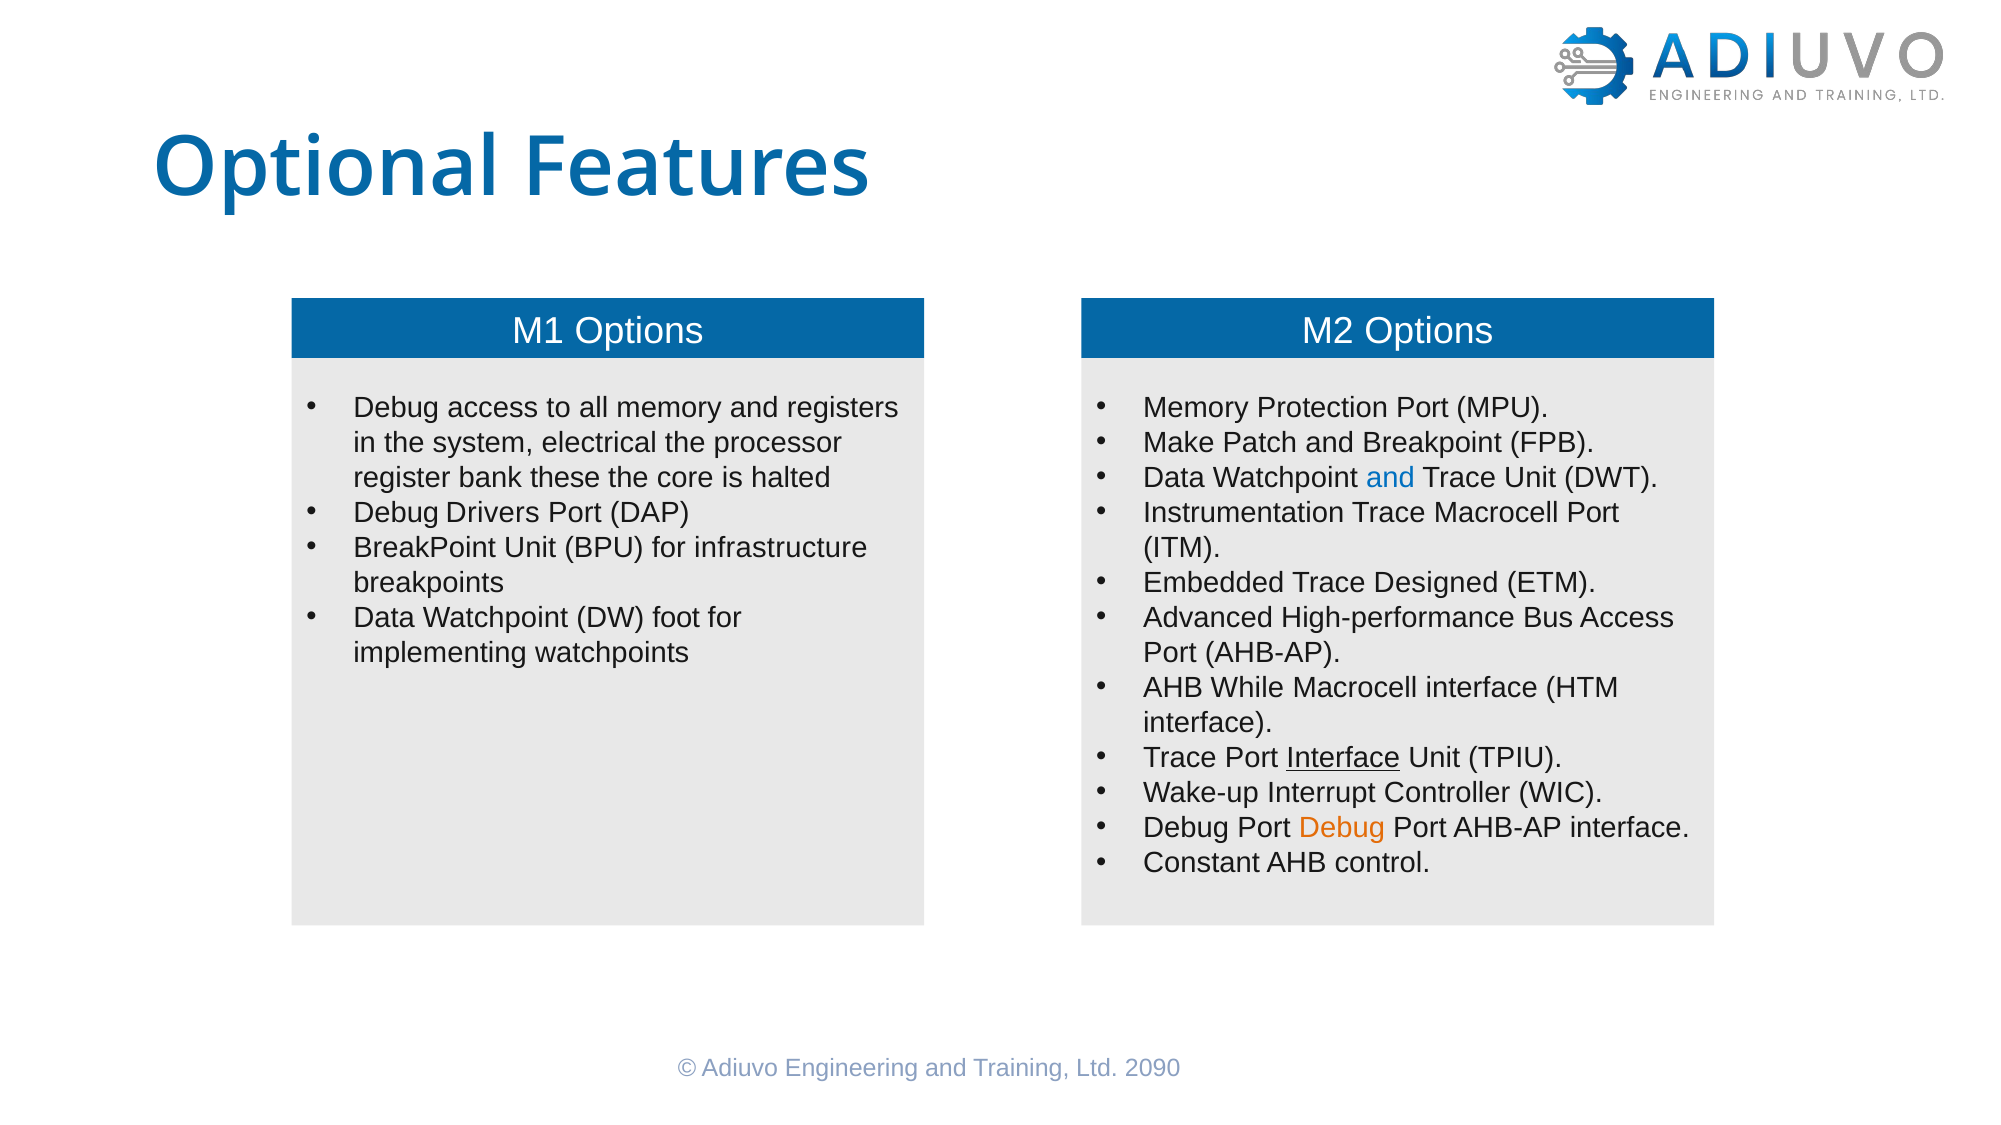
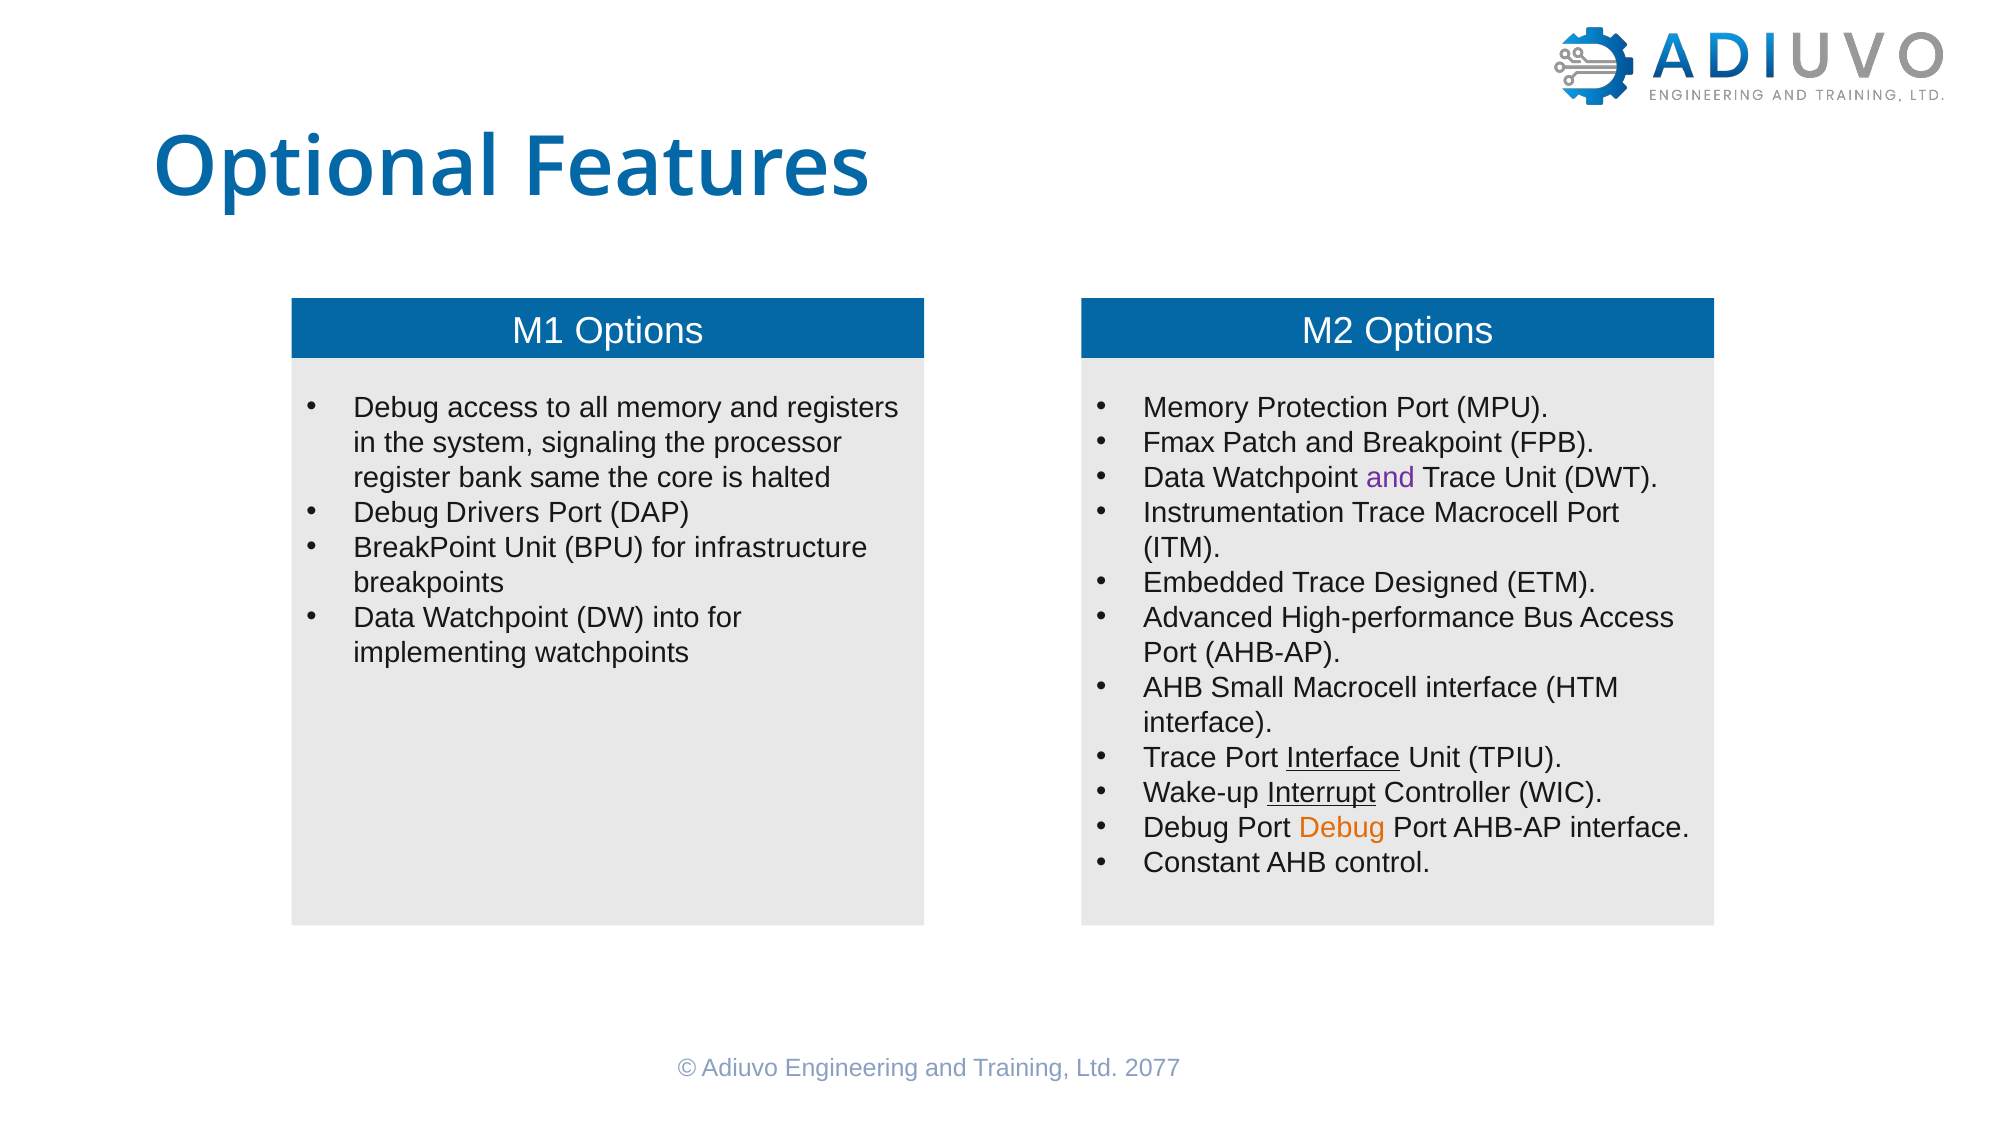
Make: Make -> Fmax
electrical: electrical -> signaling
and at (1391, 478) colour: blue -> purple
these: these -> same
foot: foot -> into
While: While -> Small
Interrupt underline: none -> present
2090: 2090 -> 2077
